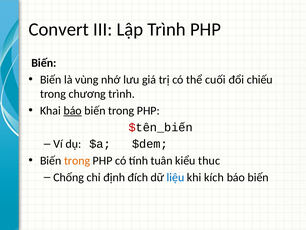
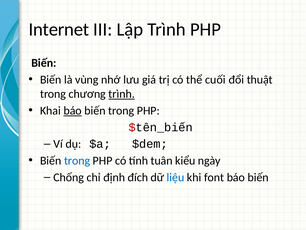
Convert: Convert -> Internet
chiếu: chiếu -> thuật
trình at (122, 94) underline: none -> present
trong at (77, 160) colour: orange -> blue
thuc: thuc -> ngày
kích: kích -> font
